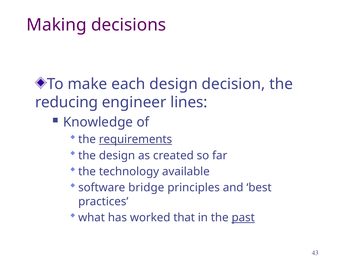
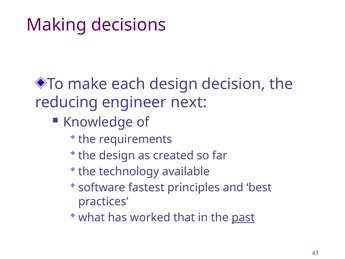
lines: lines -> next
requirements underline: present -> none
bridge: bridge -> fastest
